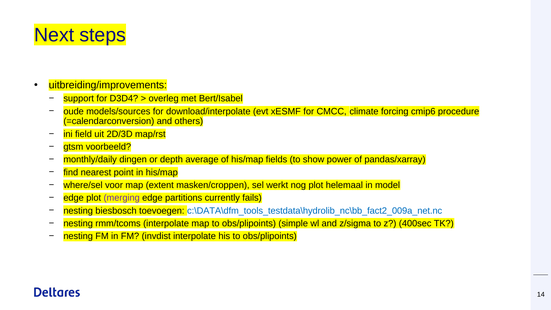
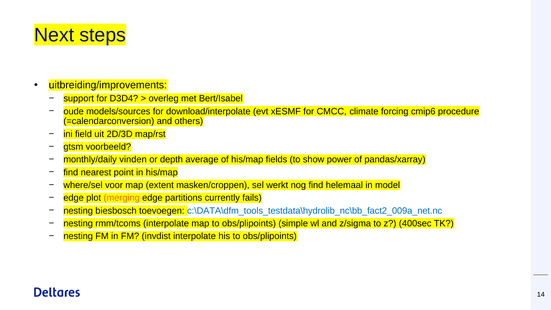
dingen: dingen -> vinden
nog plot: plot -> find
merging colour: purple -> orange
